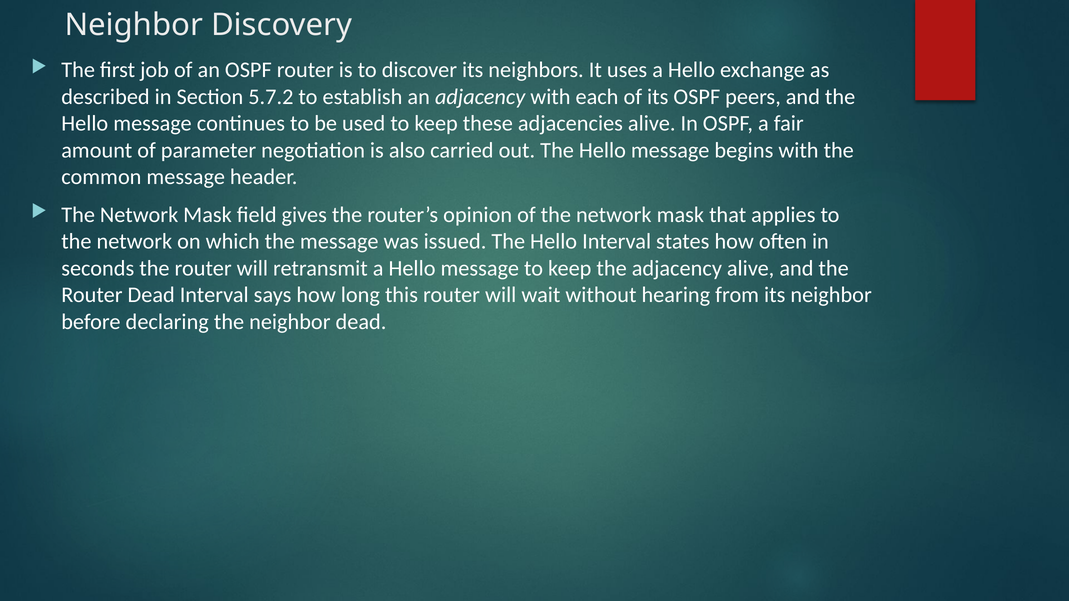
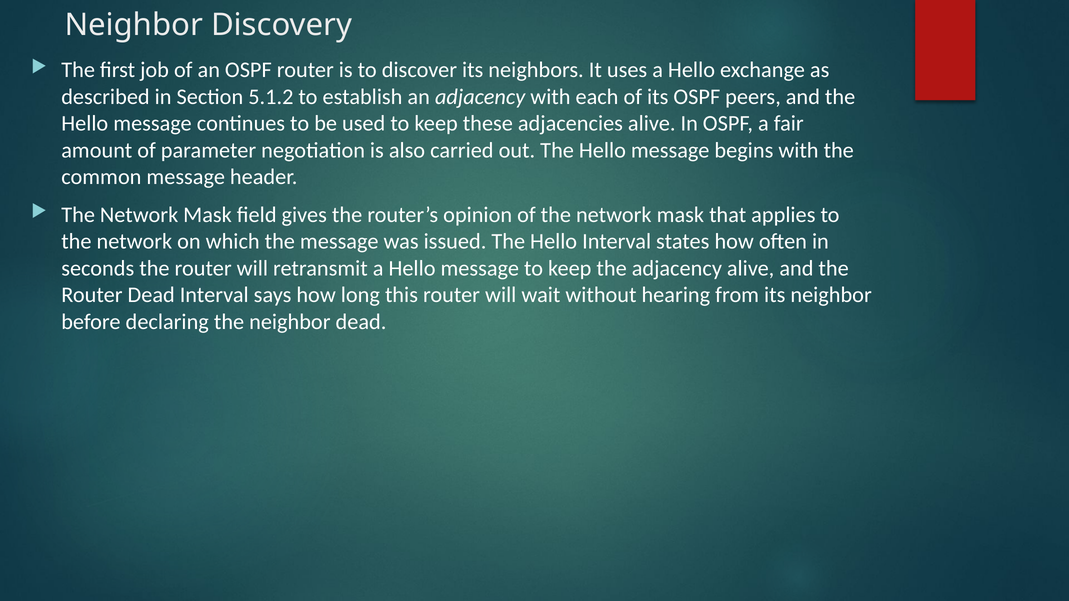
5.7.2: 5.7.2 -> 5.1.2
